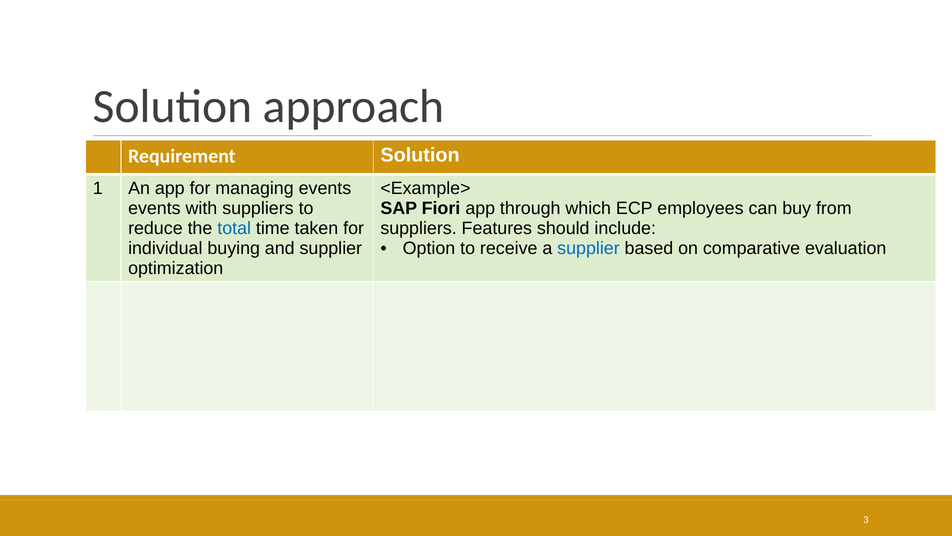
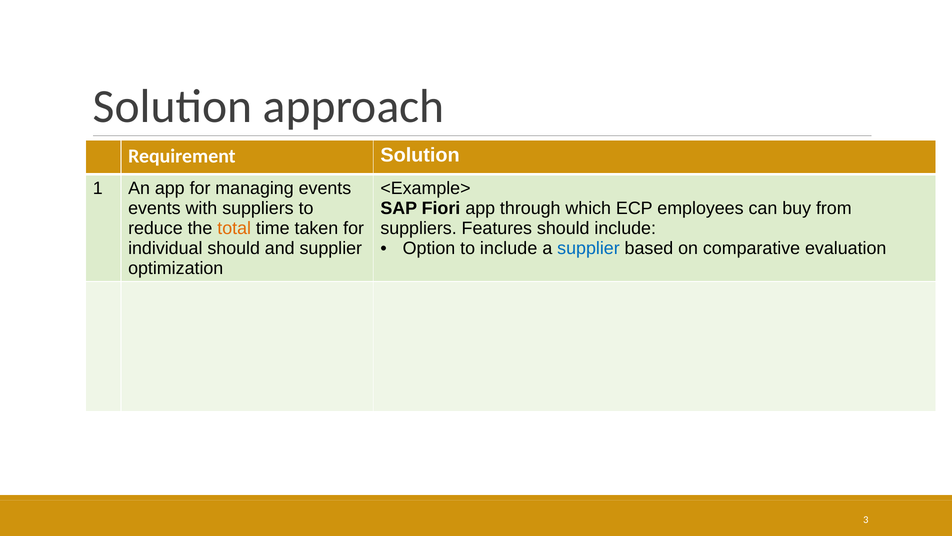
total colour: blue -> orange
to receive: receive -> include
individual buying: buying -> should
